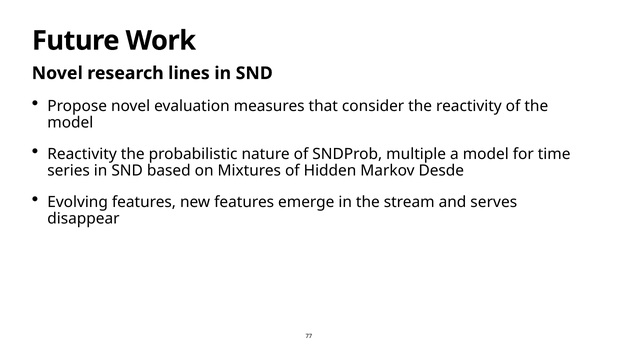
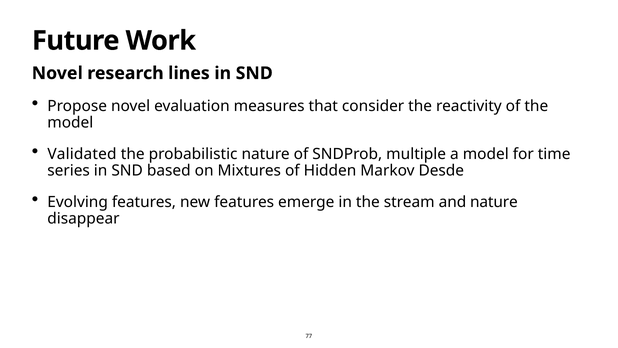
Reactivity at (82, 154): Reactivity -> Validated
and serves: serves -> nature
